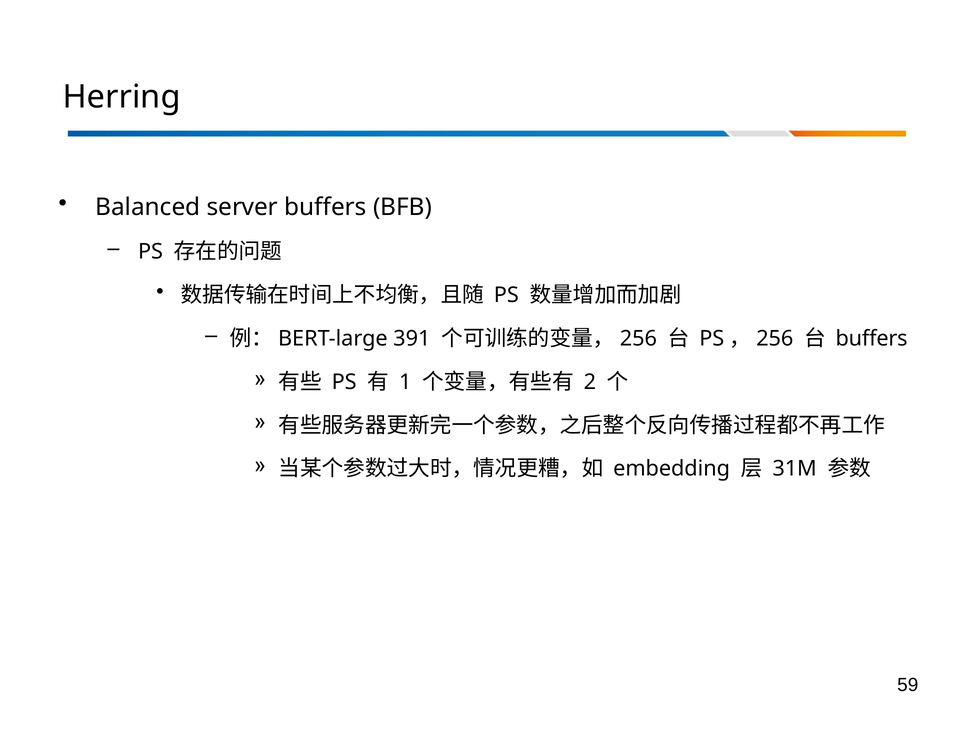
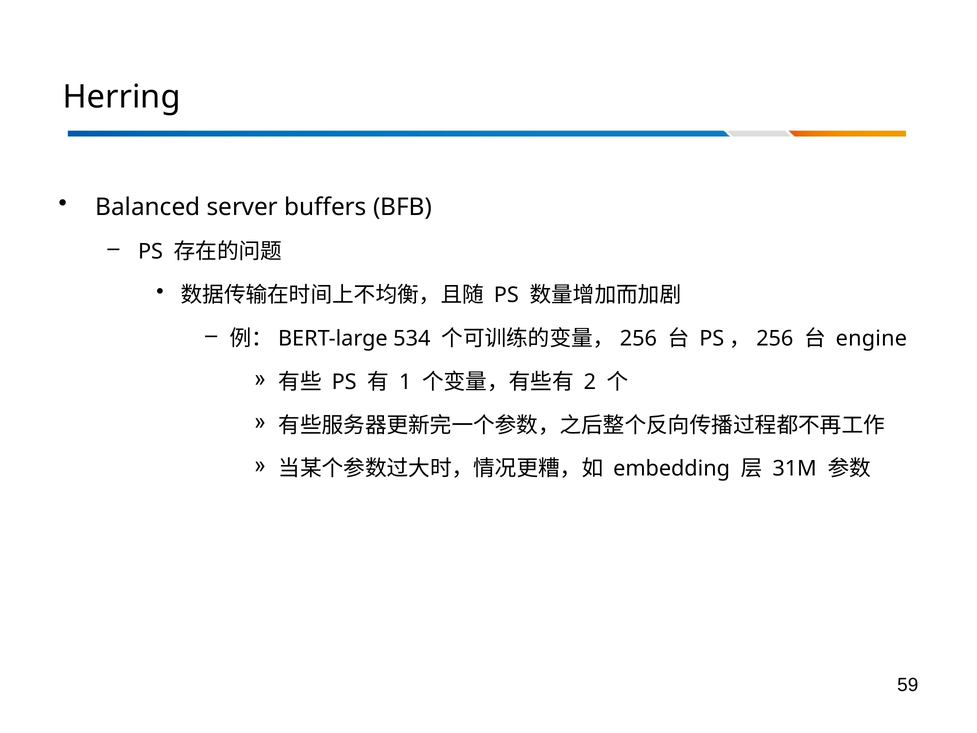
391: 391 -> 534
buffers at (872, 338): buffers -> engine
